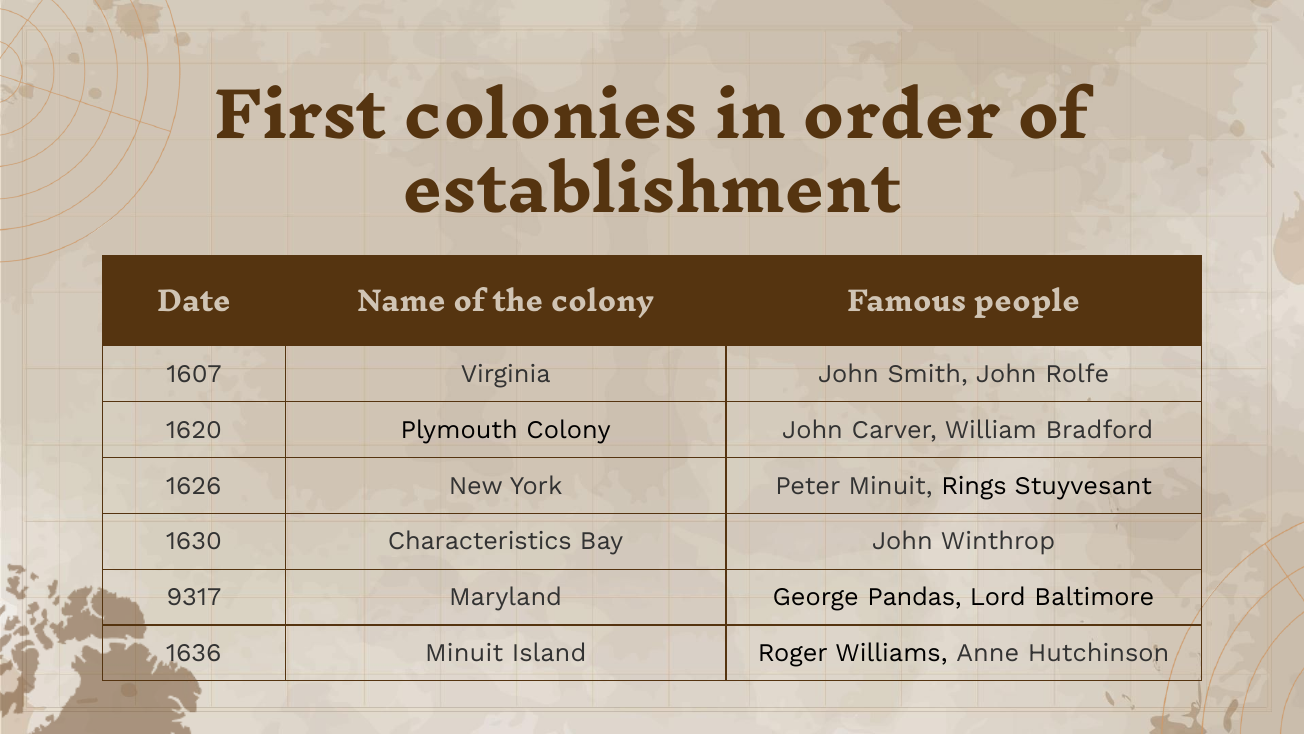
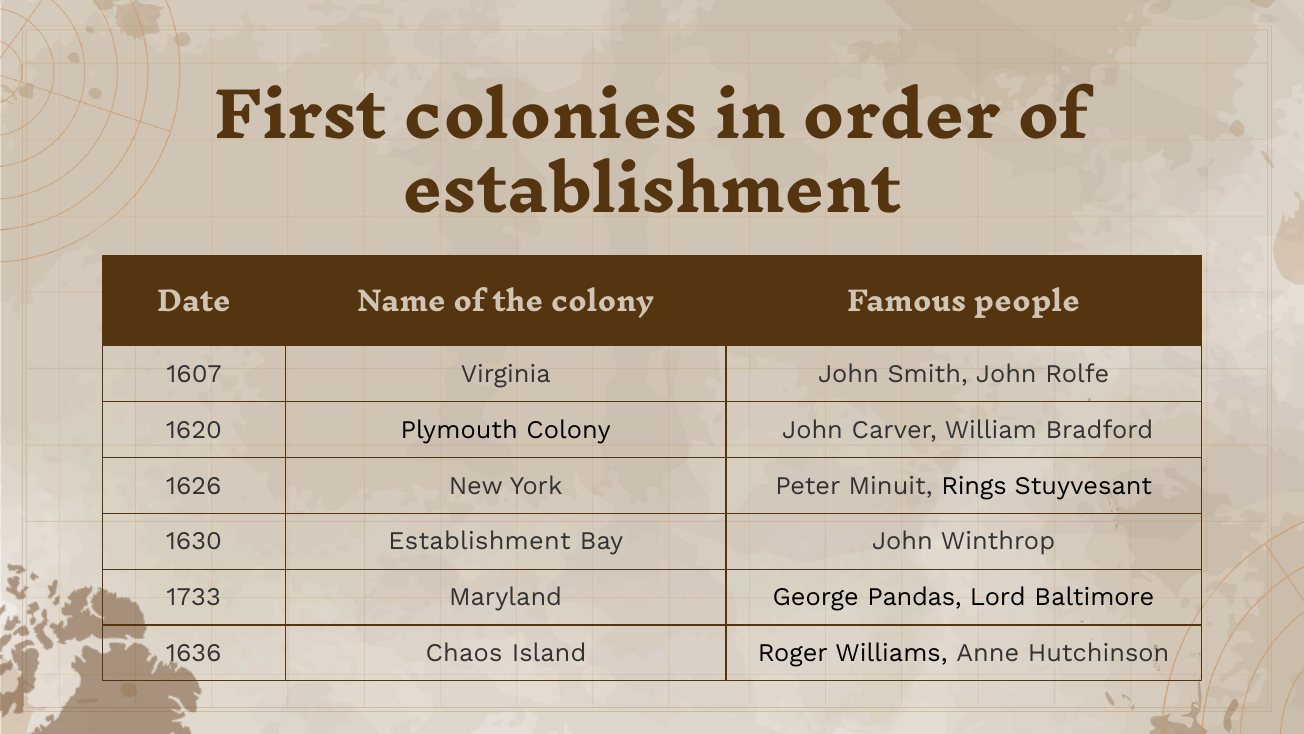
1630 Characteristics: Characteristics -> Establishment
9317: 9317 -> 1733
1636 Minuit: Minuit -> Chaos
